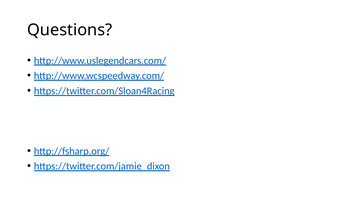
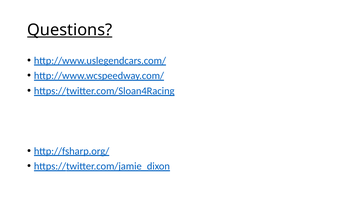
Questions underline: none -> present
